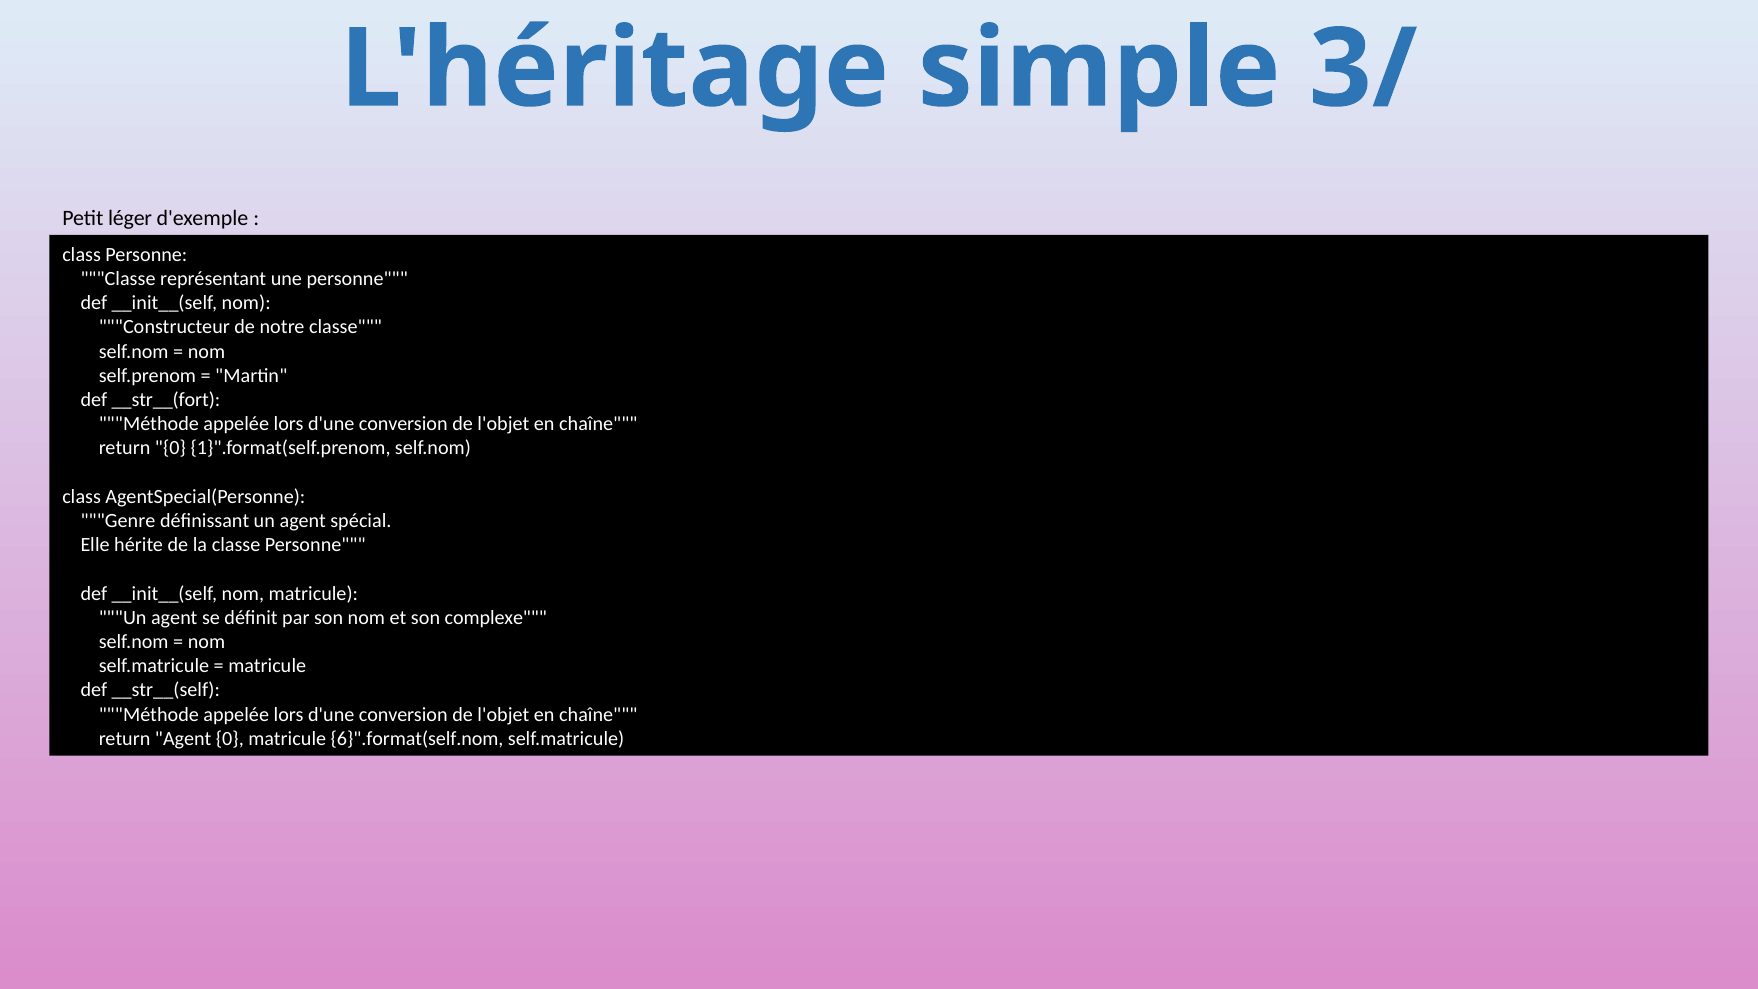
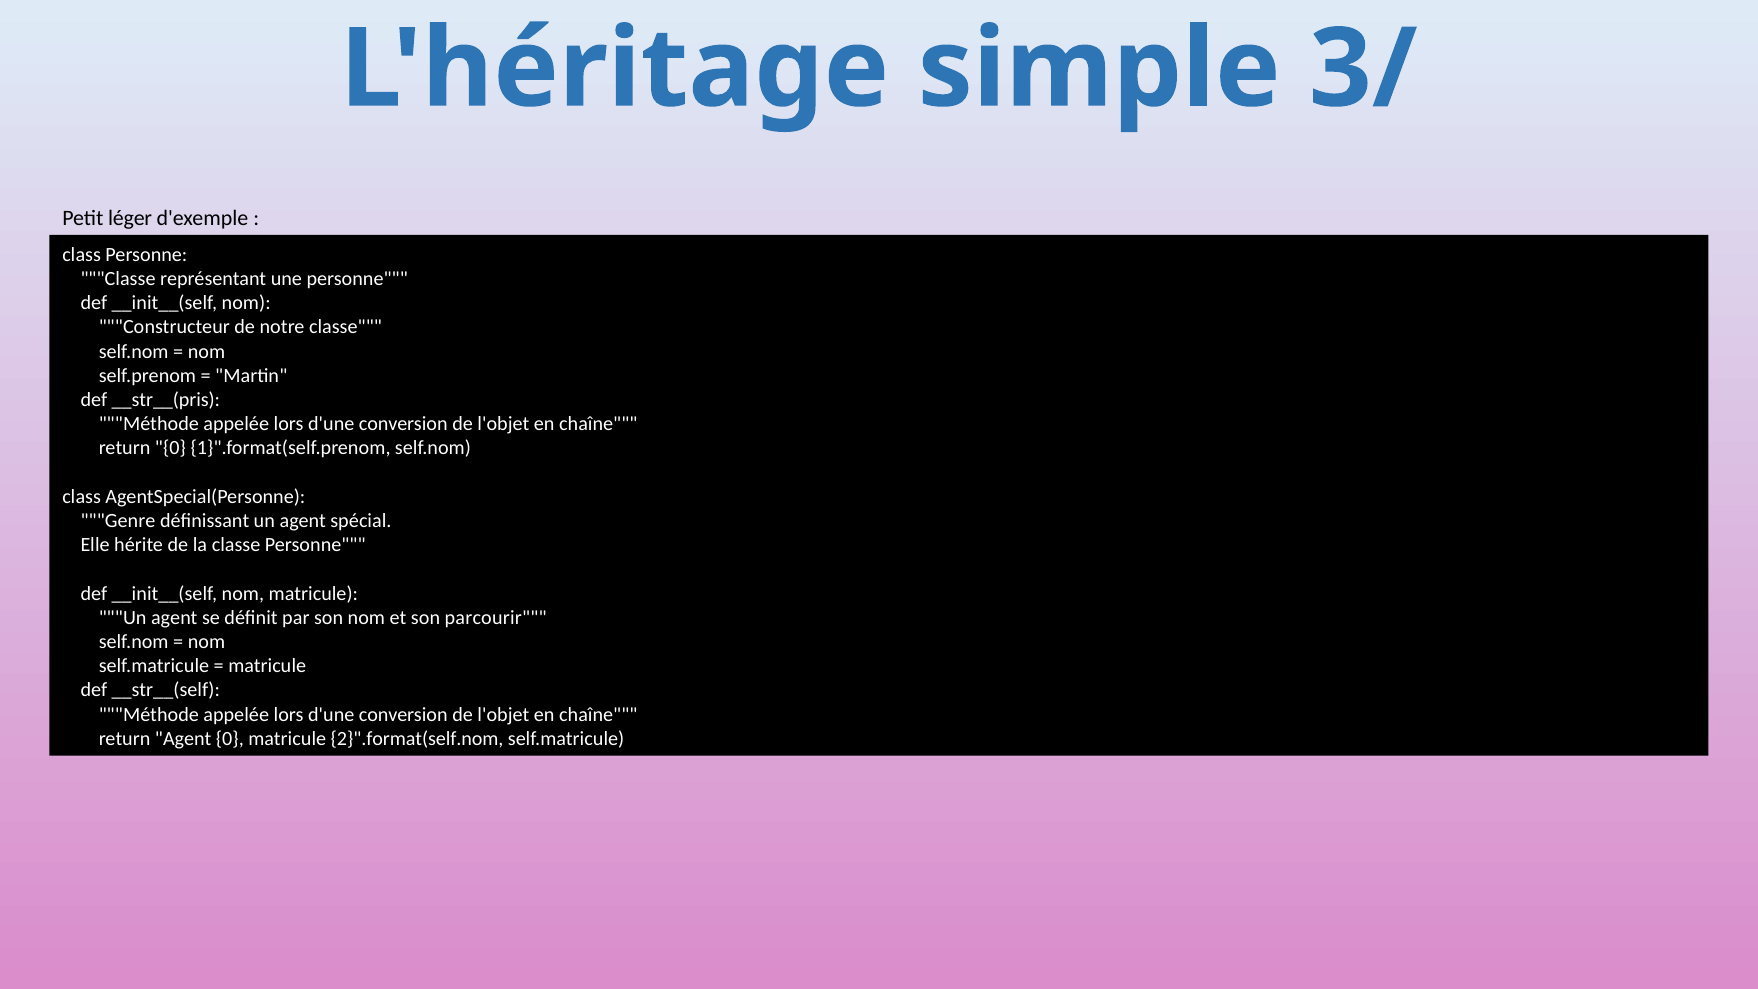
__str__(fort: __str__(fort -> __str__(pris
complexe: complexe -> parcourir
6}".format(self.nom: 6}".format(self.nom -> 2}".format(self.nom
